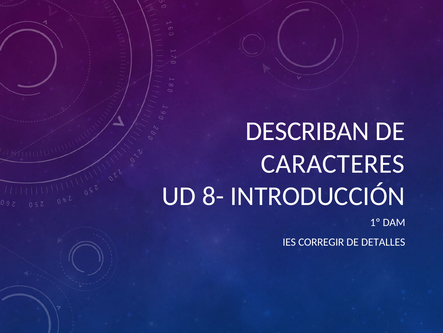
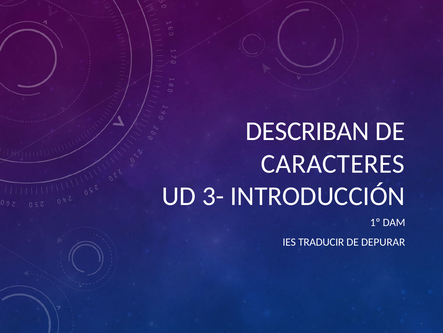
8-: 8- -> 3-
CORREGIR: CORREGIR -> TRADUCIR
DETALLES: DETALLES -> DEPURAR
